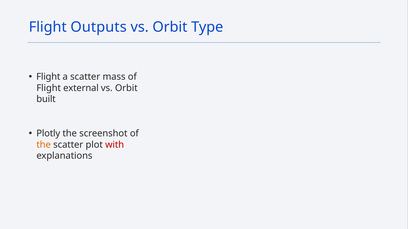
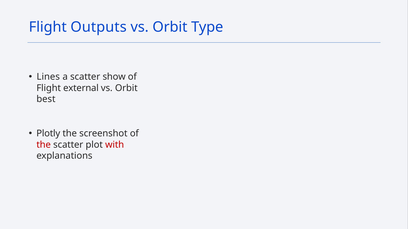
Flight at (48, 77): Flight -> Lines
mass: mass -> show
built: built -> best
the at (44, 145) colour: orange -> red
